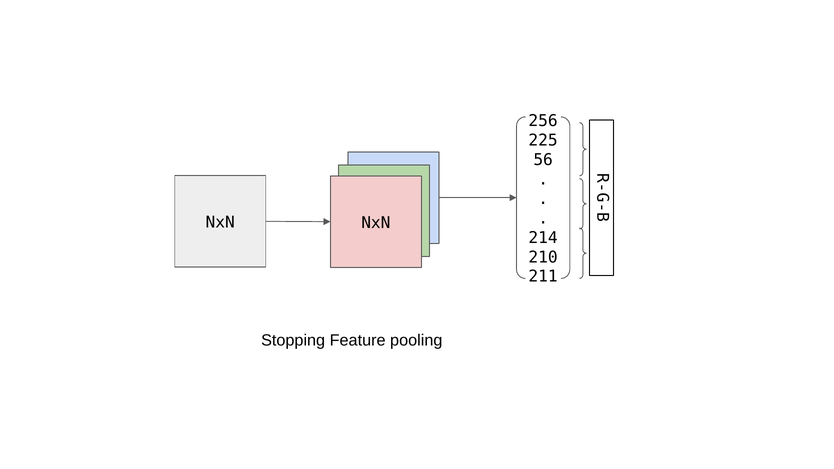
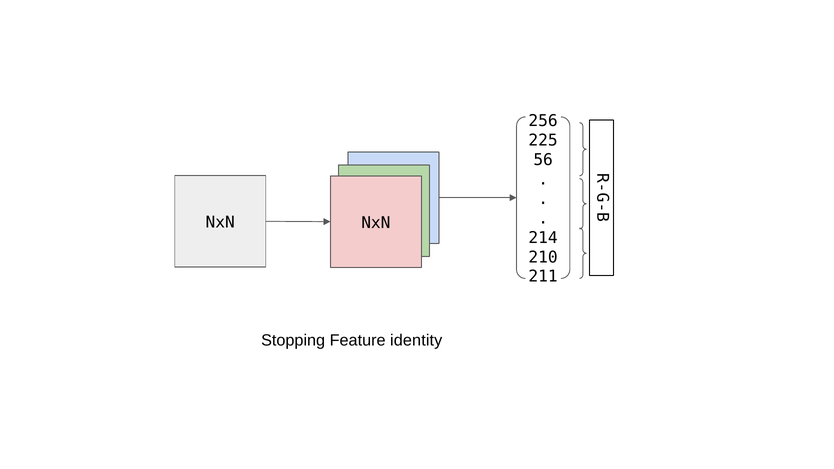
pooling: pooling -> identity
